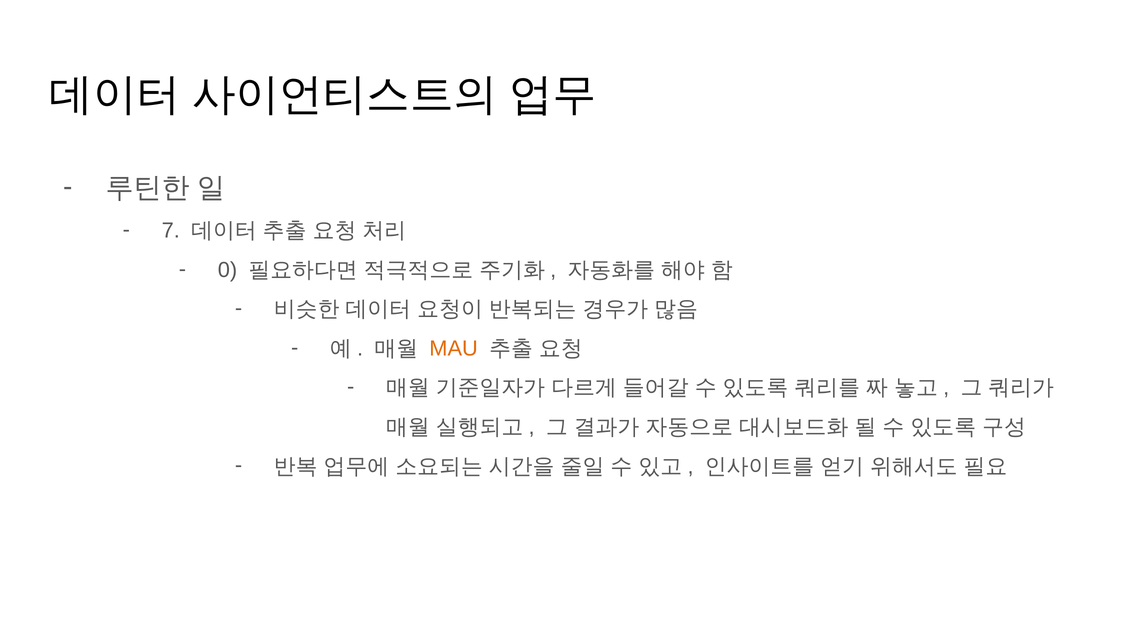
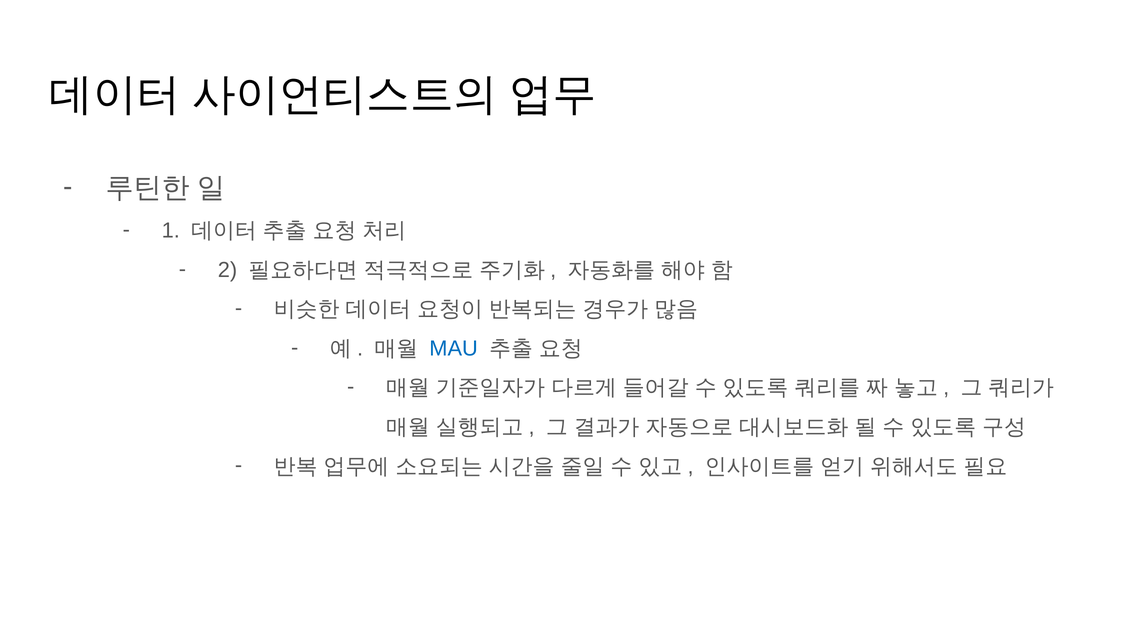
7: 7 -> 1
0: 0 -> 2
MAU colour: orange -> blue
